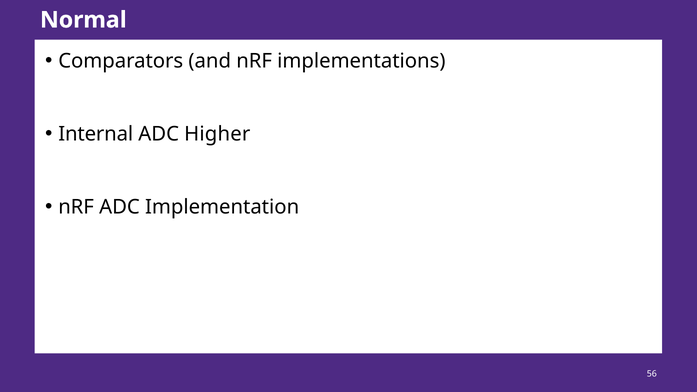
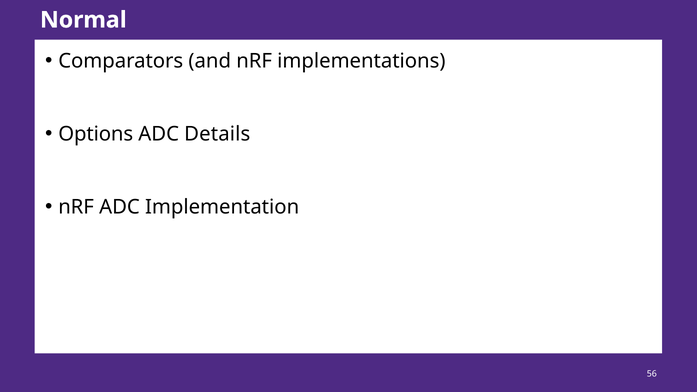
Internal: Internal -> Options
Higher: Higher -> Details
